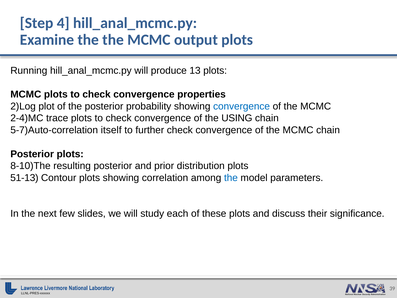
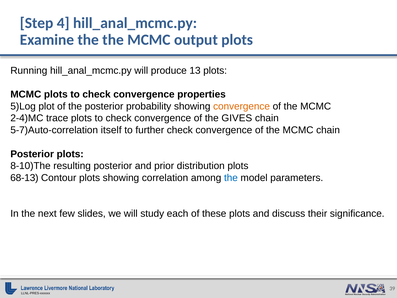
2)Log: 2)Log -> 5)Log
convergence at (242, 106) colour: blue -> orange
USING: USING -> GIVES
51-13: 51-13 -> 68-13
